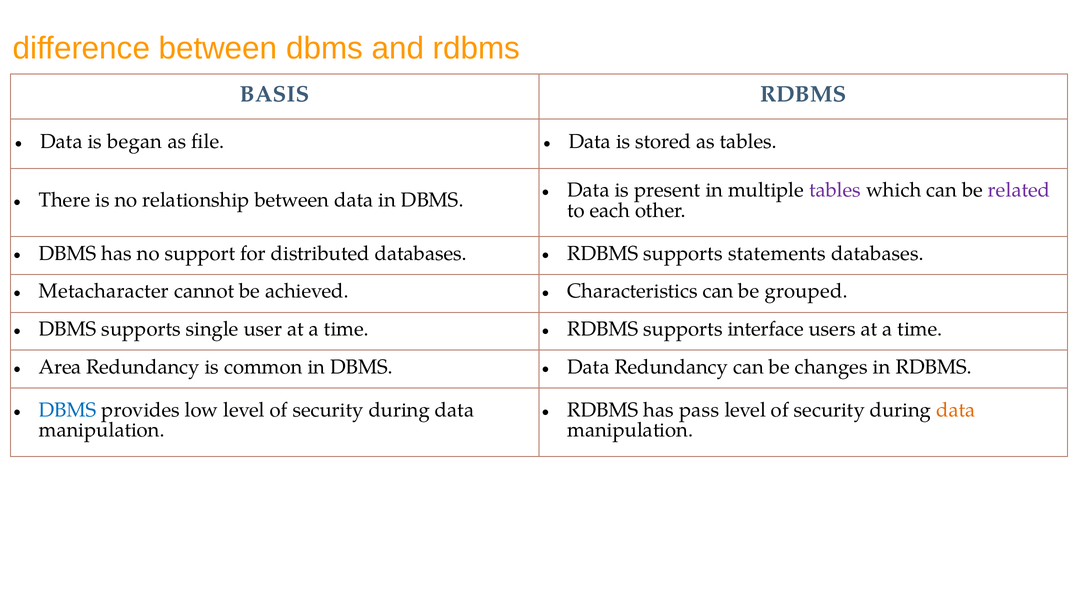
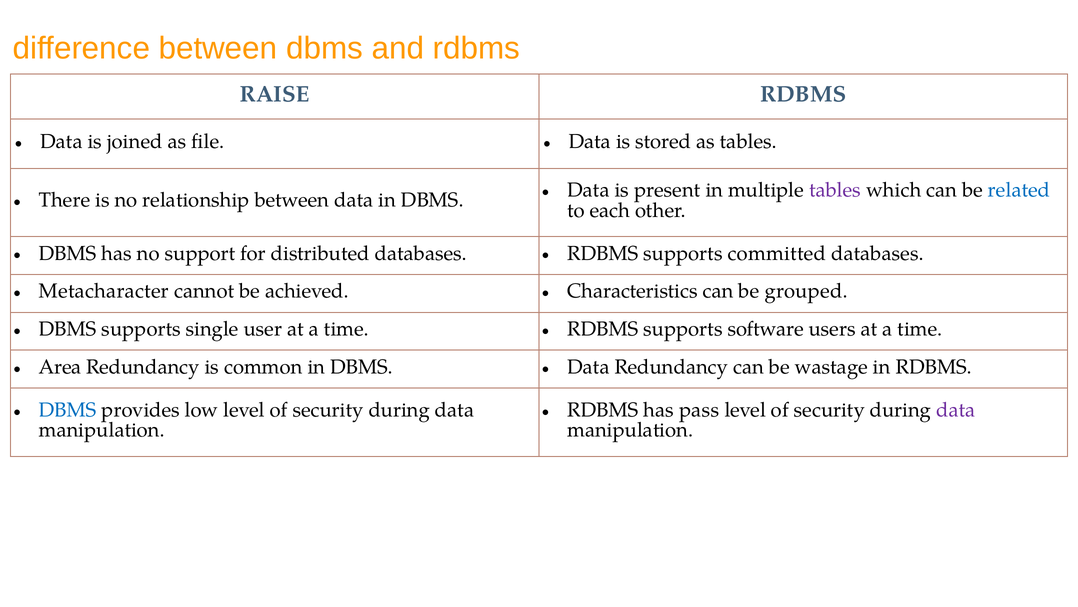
BASIS: BASIS -> RAISE
began: began -> joined
related colour: purple -> blue
statements: statements -> committed
interface: interface -> software
changes: changes -> wastage
data at (956, 409) colour: orange -> purple
